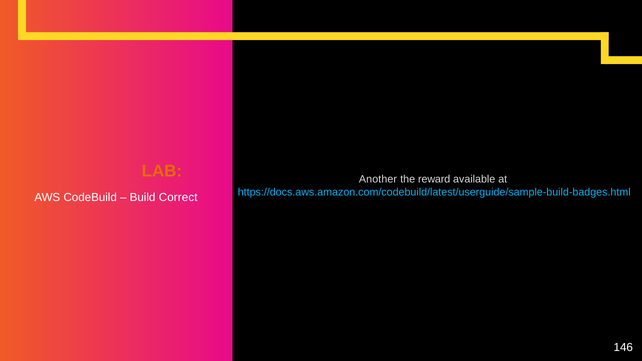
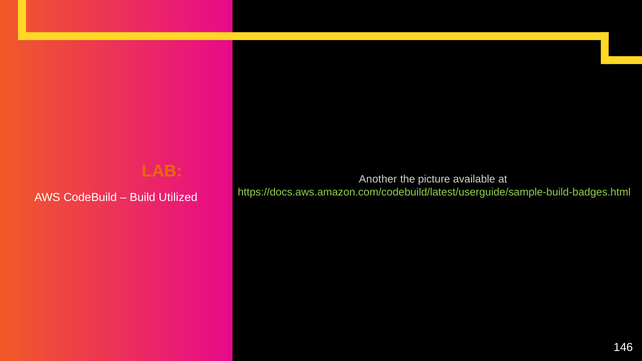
reward: reward -> picture
https://docs.aws.amazon.com/codebuild/latest/userguide/sample-build-badges.html colour: light blue -> light green
Correct: Correct -> Utilized
